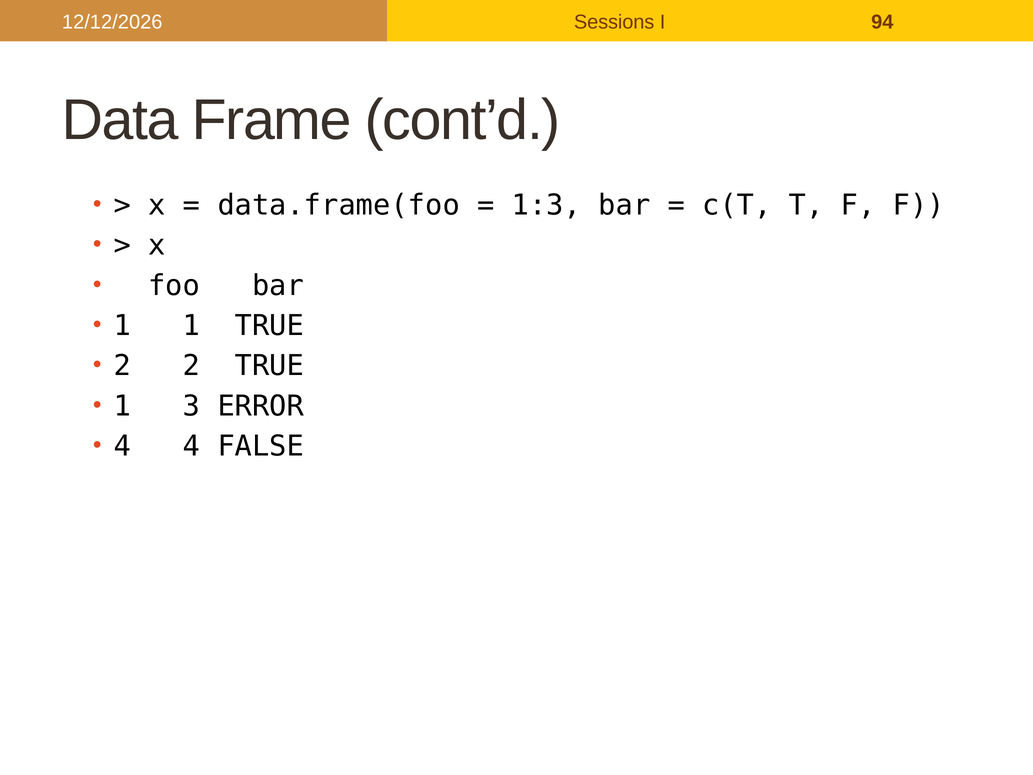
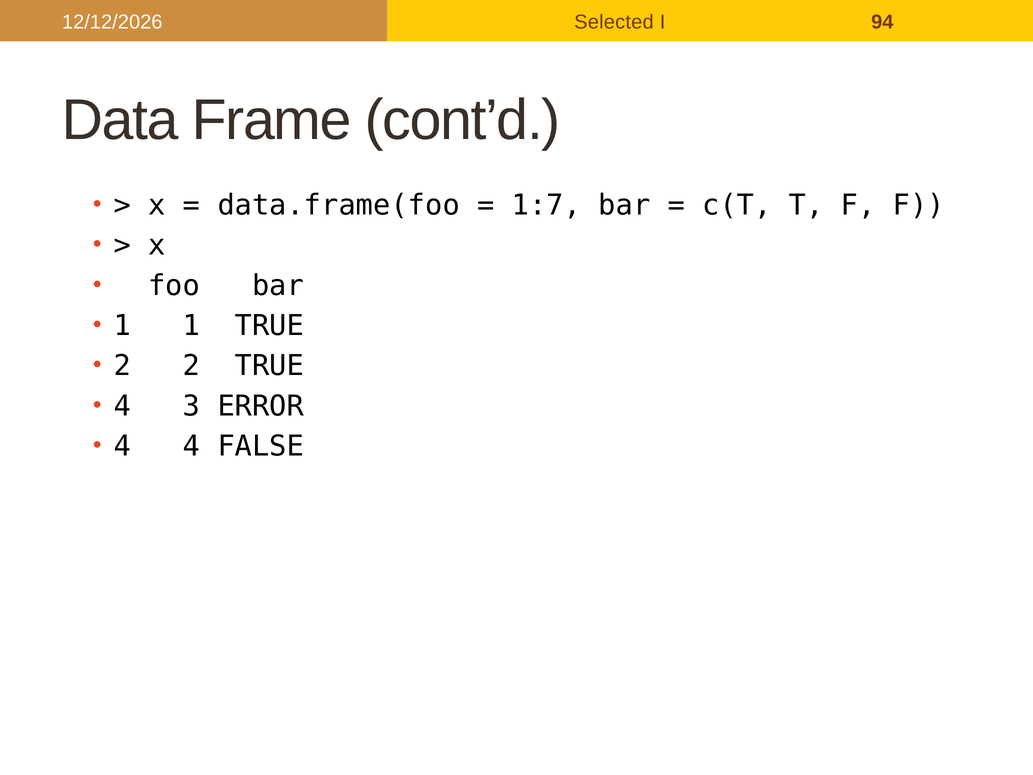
Sessions: Sessions -> Selected
1:3: 1:3 -> 1:7
1 at (122, 406): 1 -> 4
